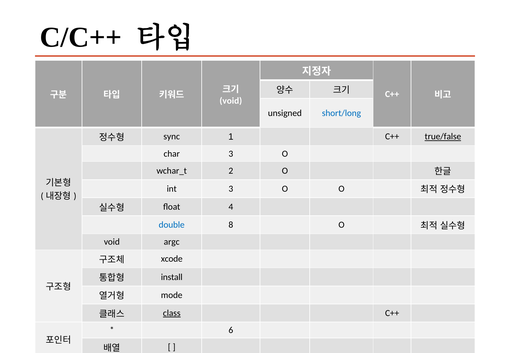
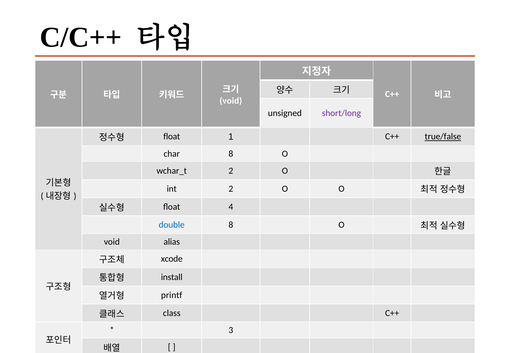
short/long colour: blue -> purple
sync at (172, 137): sync -> float
char 3: 3 -> 8
int 3: 3 -> 2
argc: argc -> alias
mode: mode -> printf
class underline: present -> none
6: 6 -> 3
